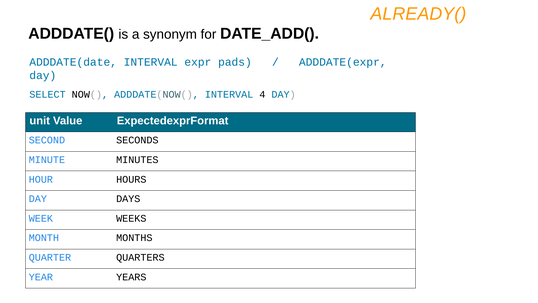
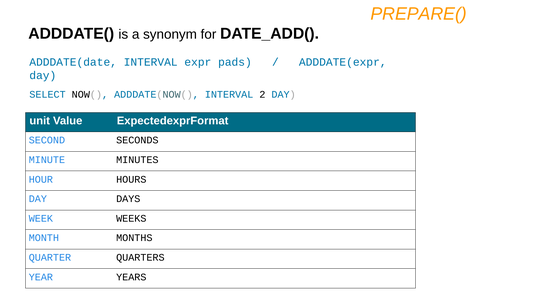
ALREADY(: ALREADY( -> PREPARE(
4: 4 -> 2
